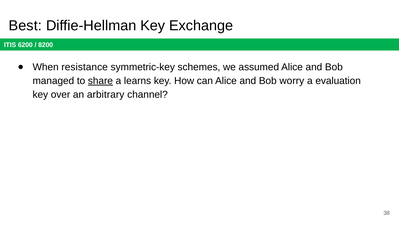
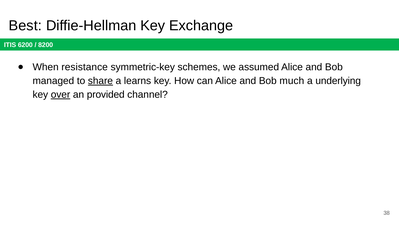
worry: worry -> much
evaluation: evaluation -> underlying
over underline: none -> present
arbitrary: arbitrary -> provided
